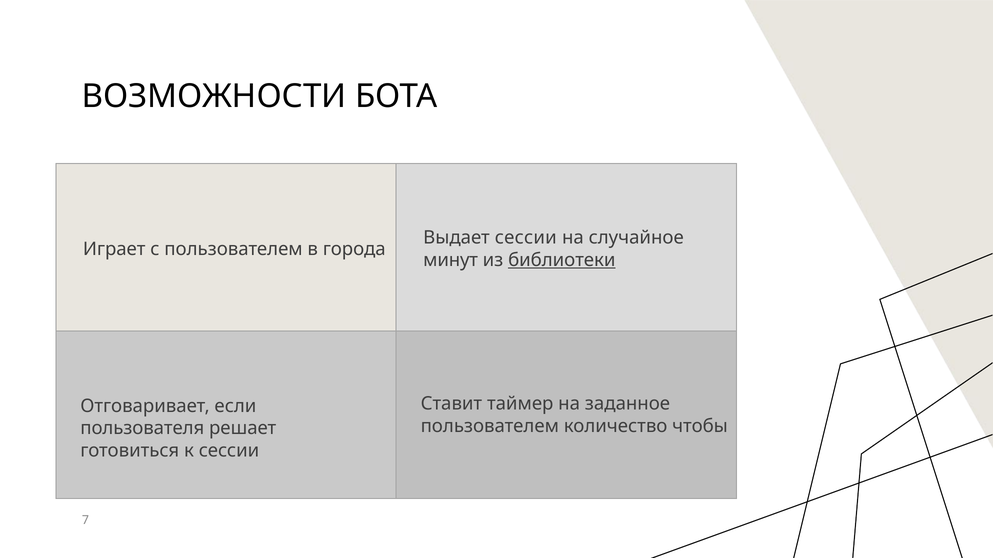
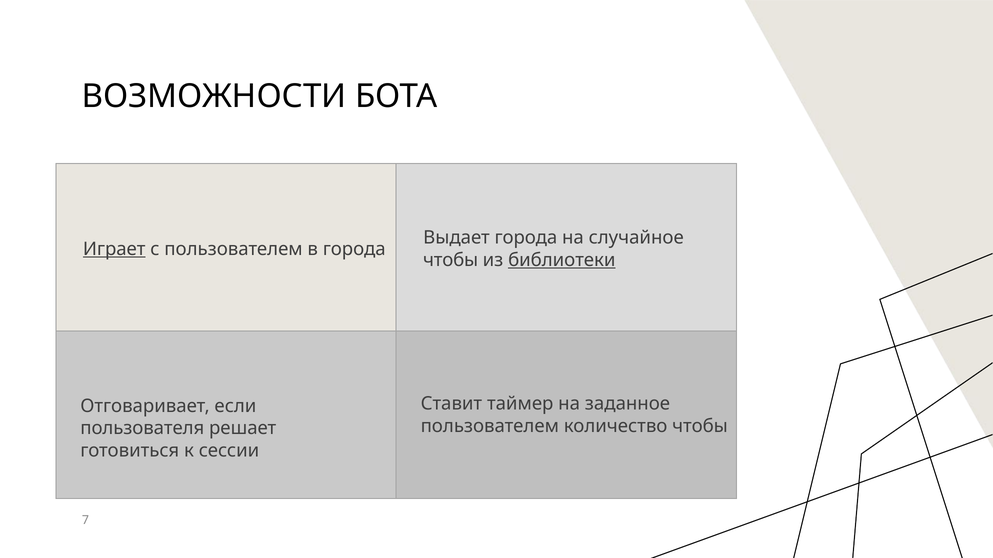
Выдает сессии: сессии -> города
Играет underline: none -> present
минут at (451, 260): минут -> чтобы
